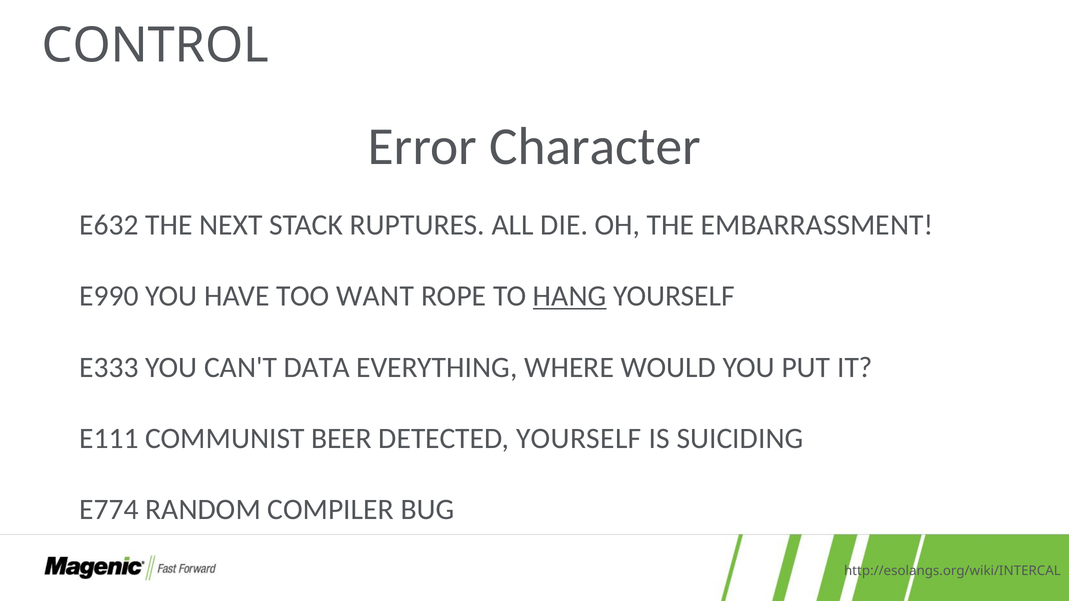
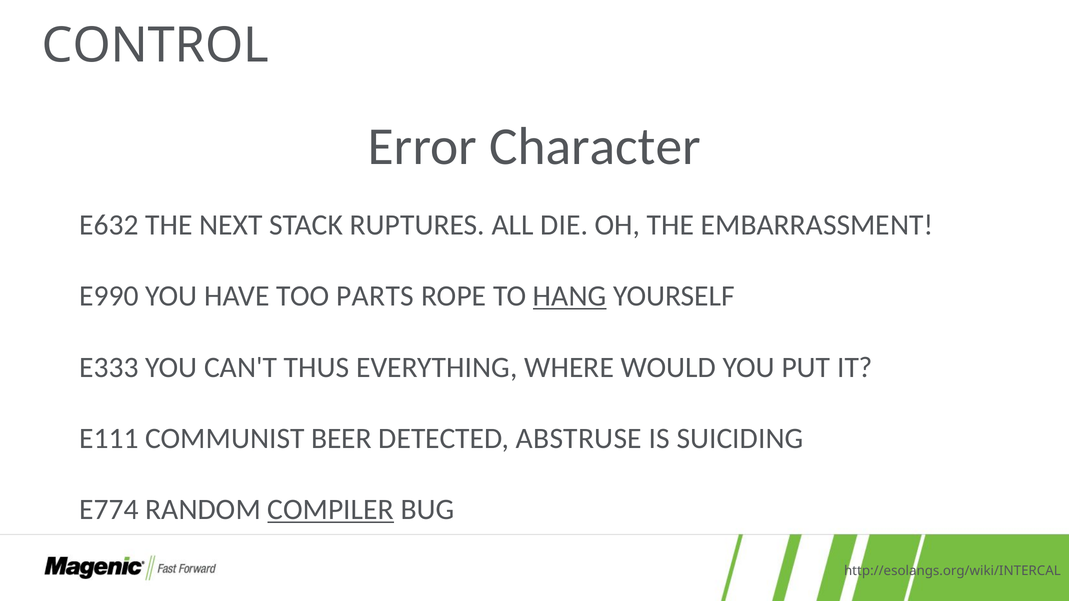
WANT: WANT -> PARTS
DATA: DATA -> THUS
DETECTED YOURSELF: YOURSELF -> ABSTRUSE
COMPILER underline: none -> present
